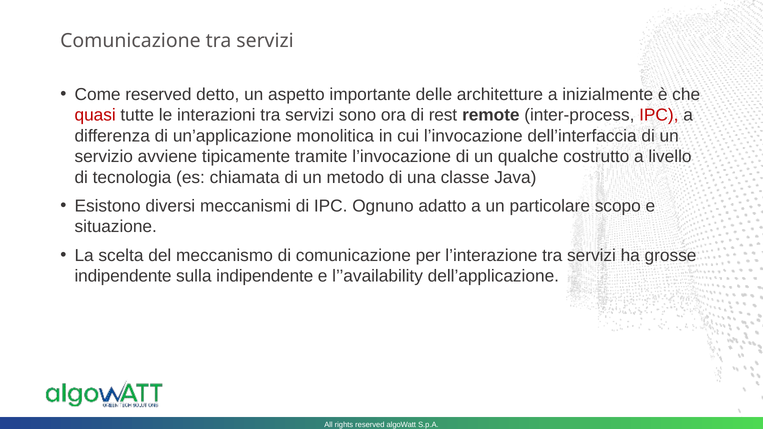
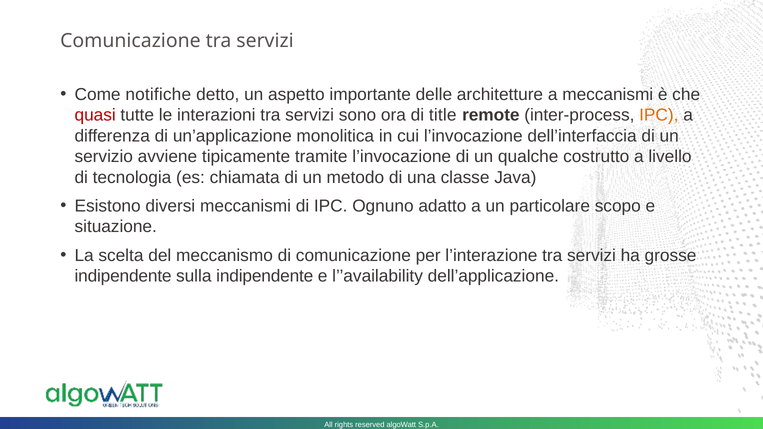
Come reserved: reserved -> notifiche
a inizialmente: inizialmente -> meccanismi
rest: rest -> title
IPC at (659, 115) colour: red -> orange
